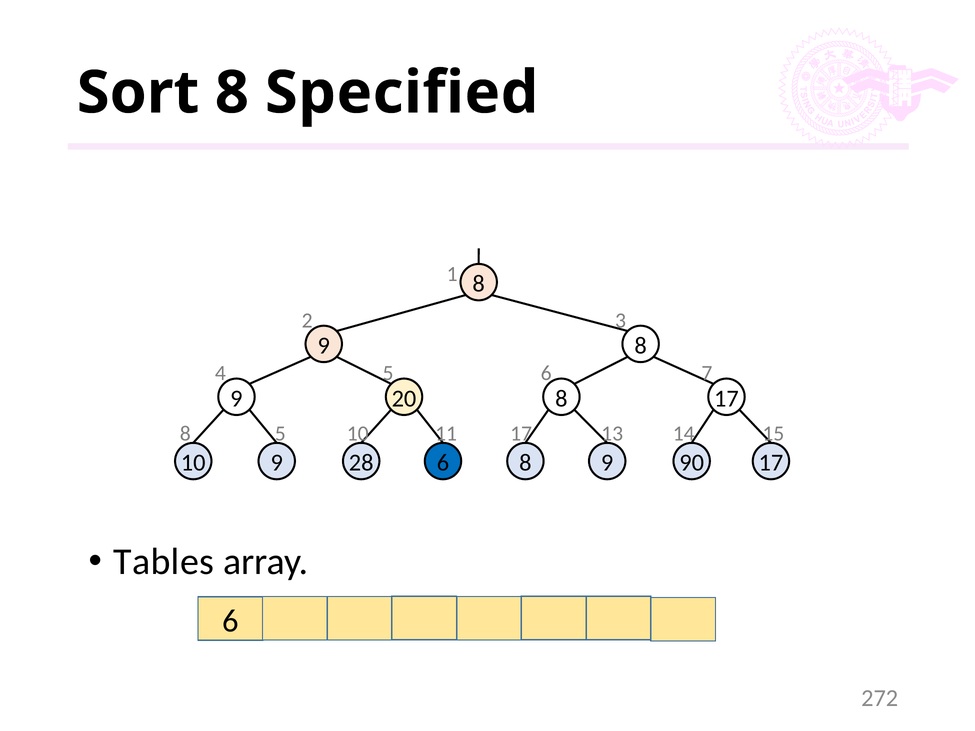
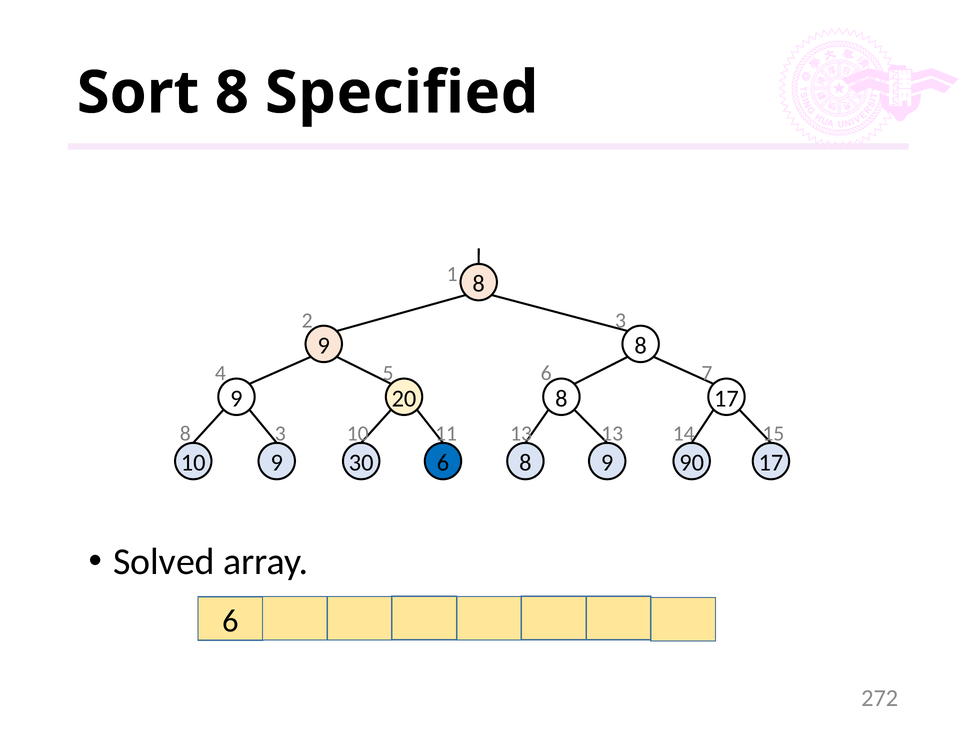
8 5: 5 -> 3
11 17: 17 -> 13
28: 28 -> 30
Tables: Tables -> Solved
